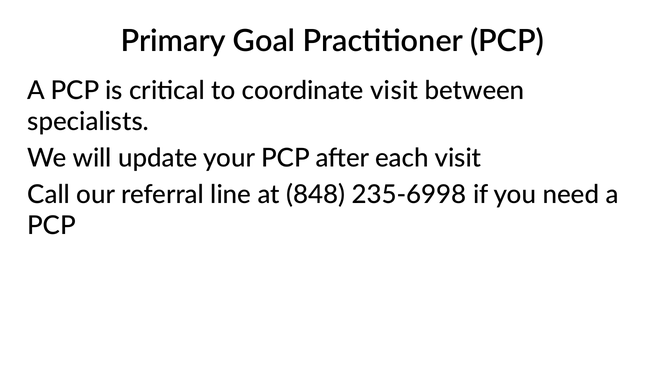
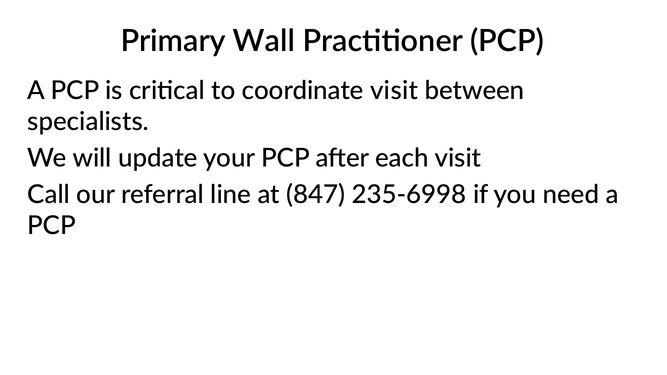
Goal: Goal -> Wall
848: 848 -> 847
